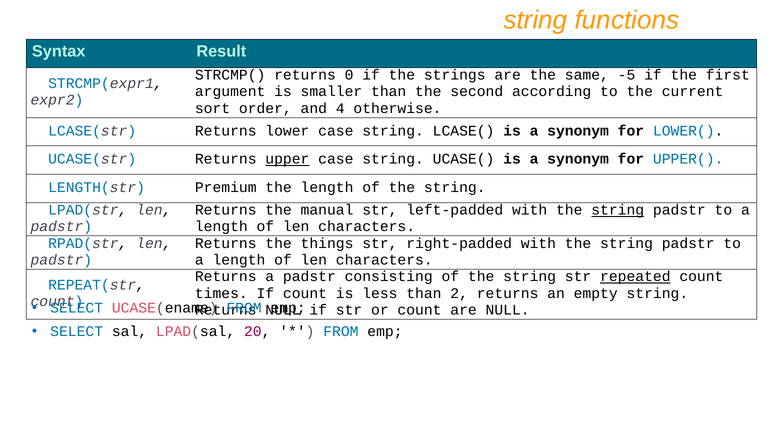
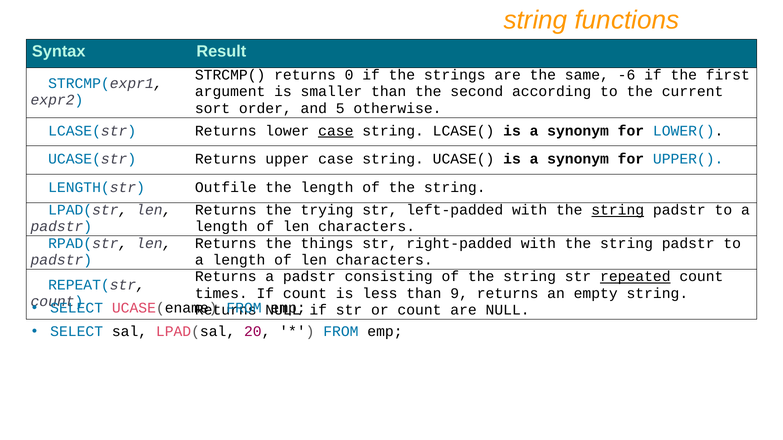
-5: -5 -> -6
4: 4 -> 5
case at (336, 131) underline: none -> present
upper underline: present -> none
Premium: Premium -> Outfile
manual: manual -> trying
2: 2 -> 9
